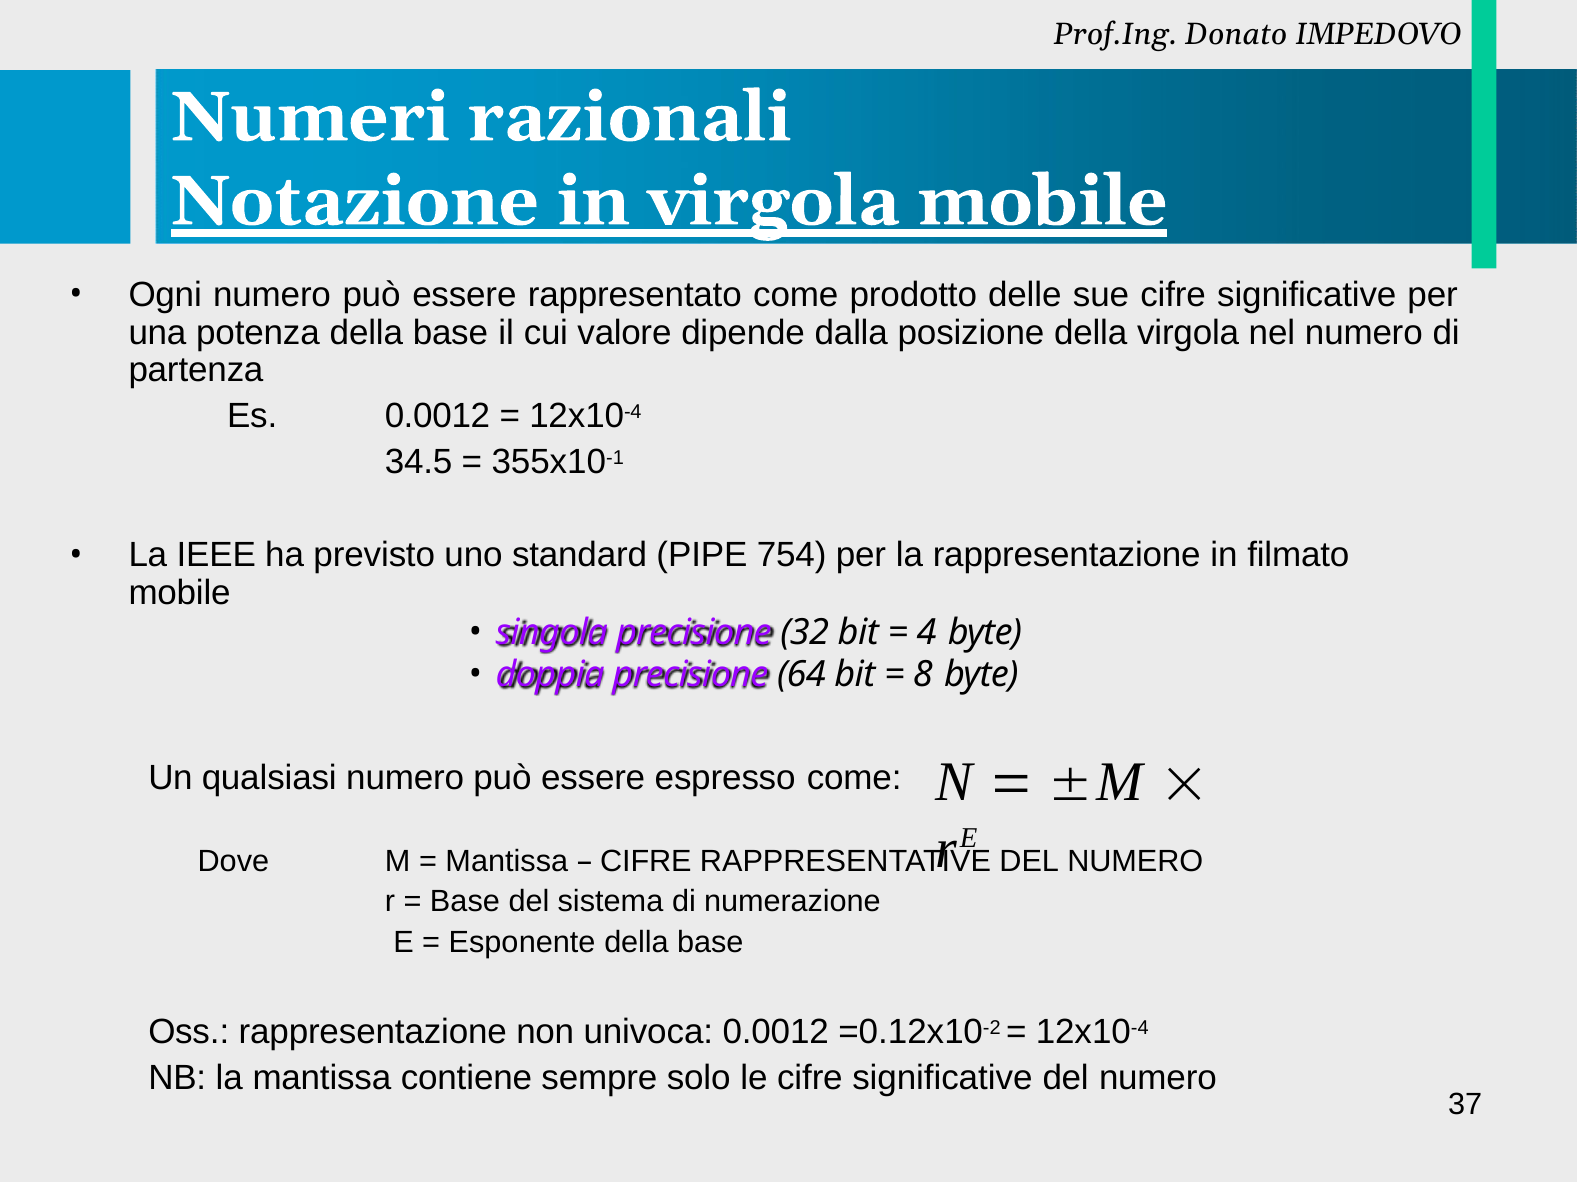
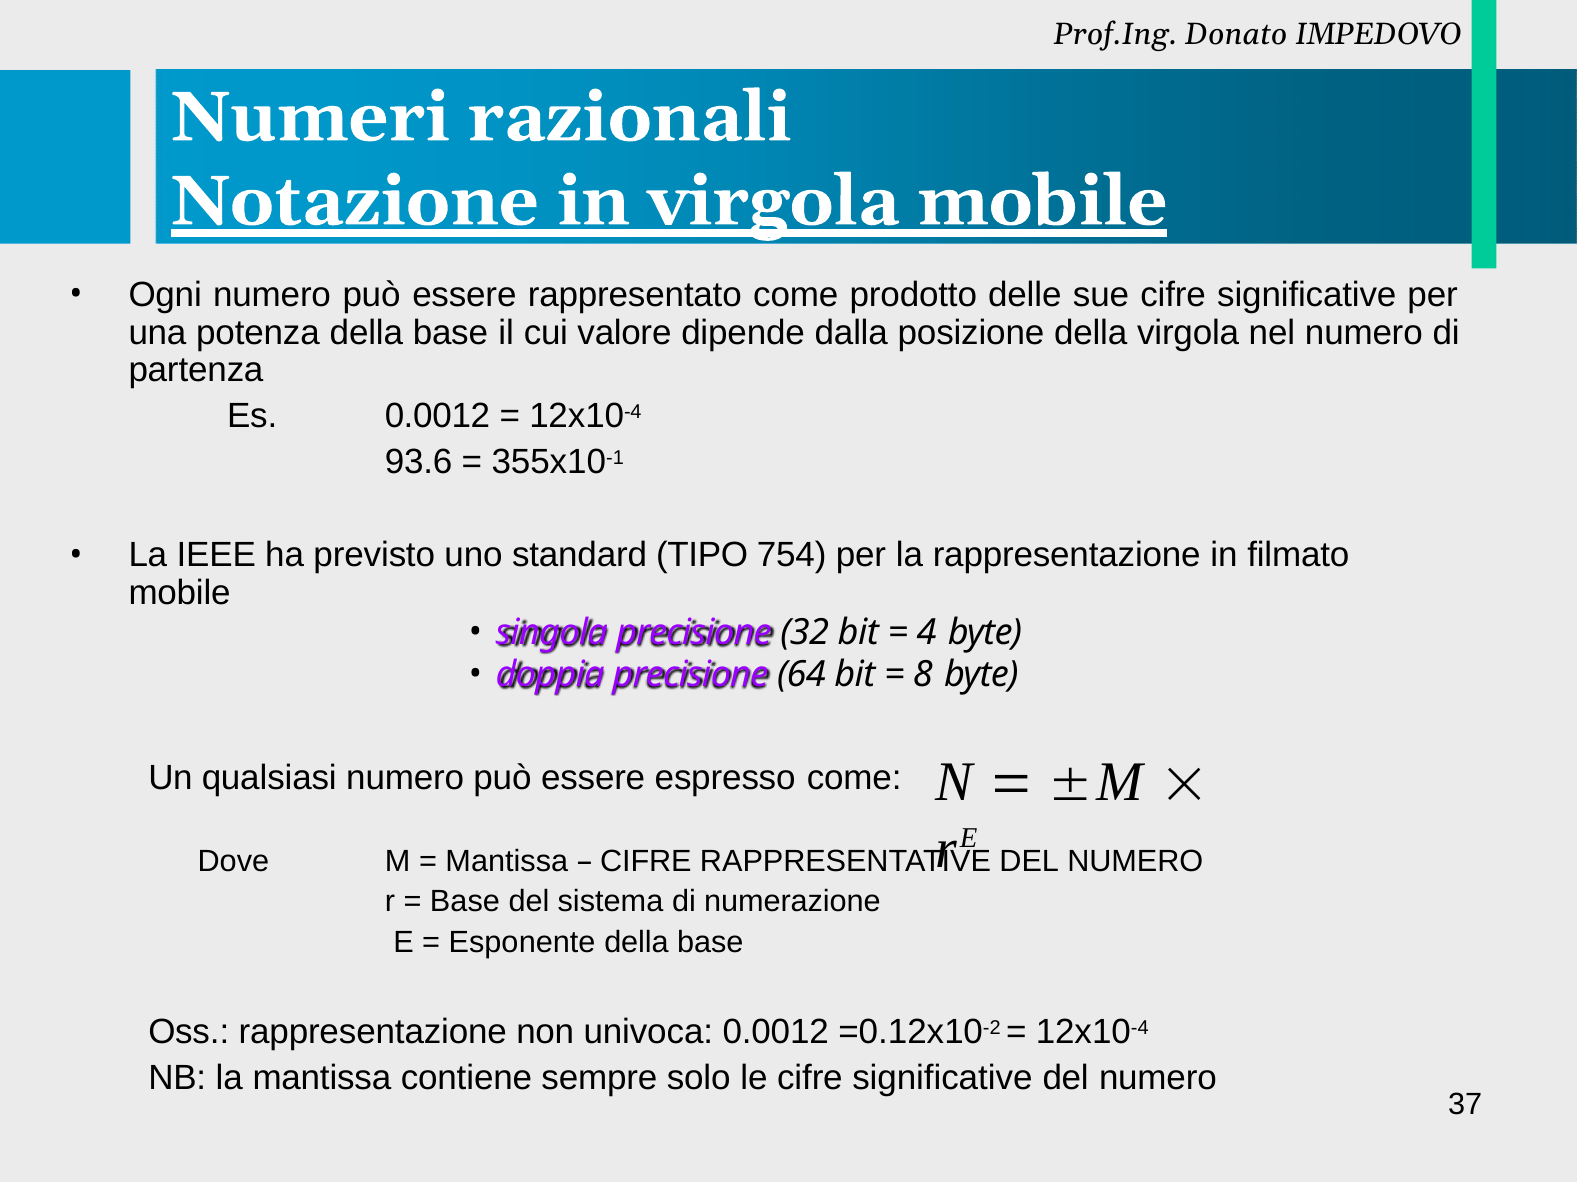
34.5: 34.5 -> 93.6
PIPE: PIPE -> TIPO
